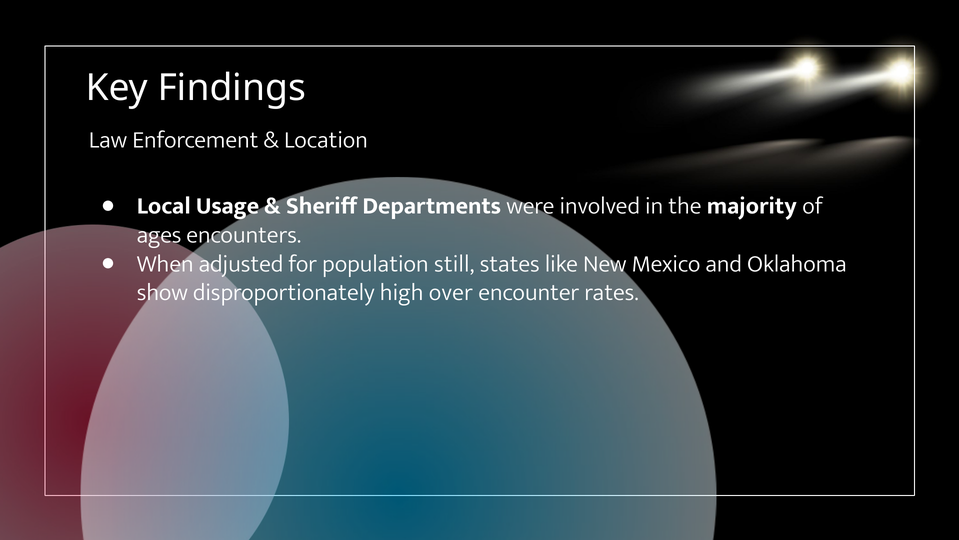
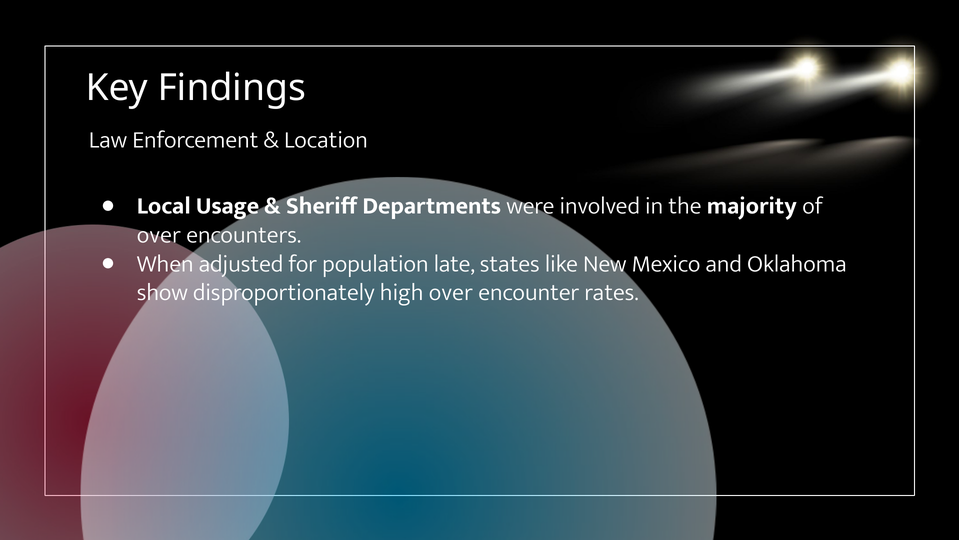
ages at (159, 235): ages -> over
still: still -> late
